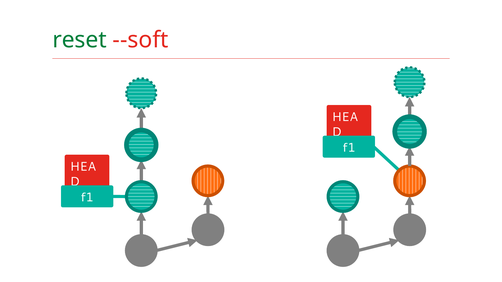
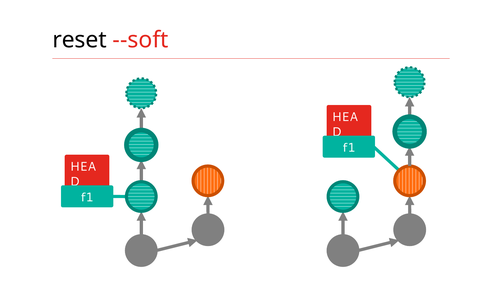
reset colour: green -> black
